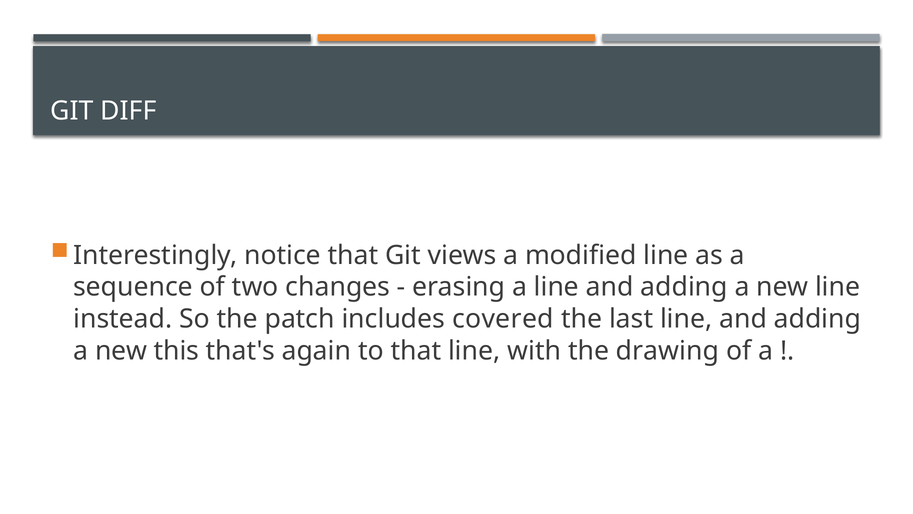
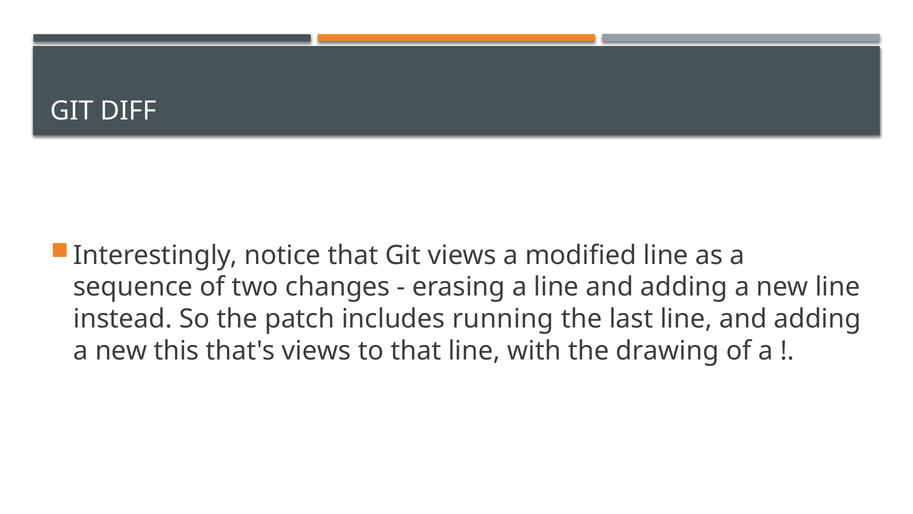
covered: covered -> running
that's again: again -> views
